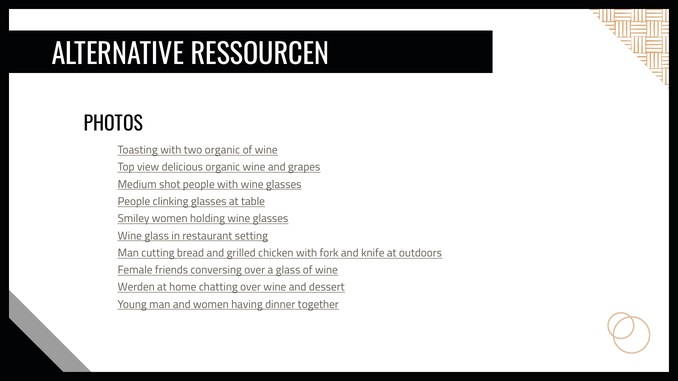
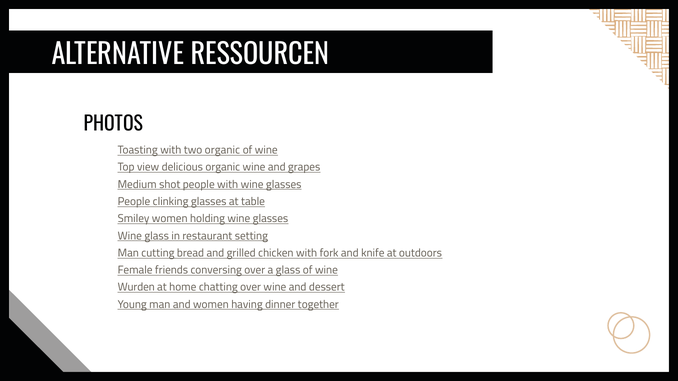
Werden: Werden -> Wurden
